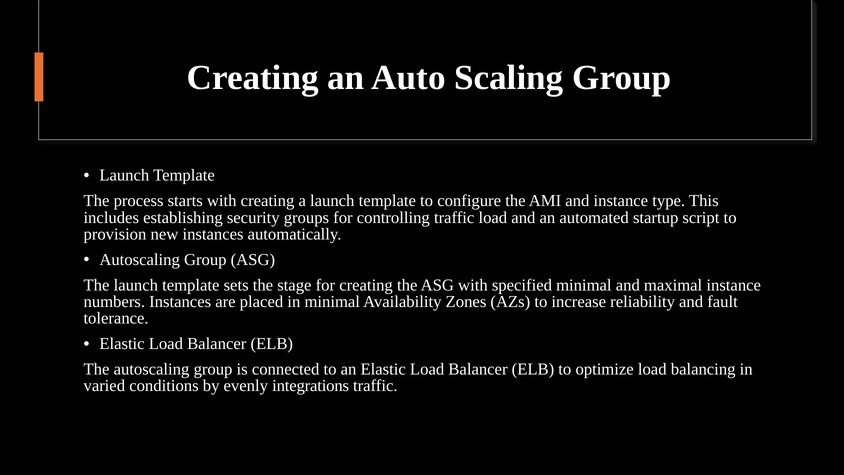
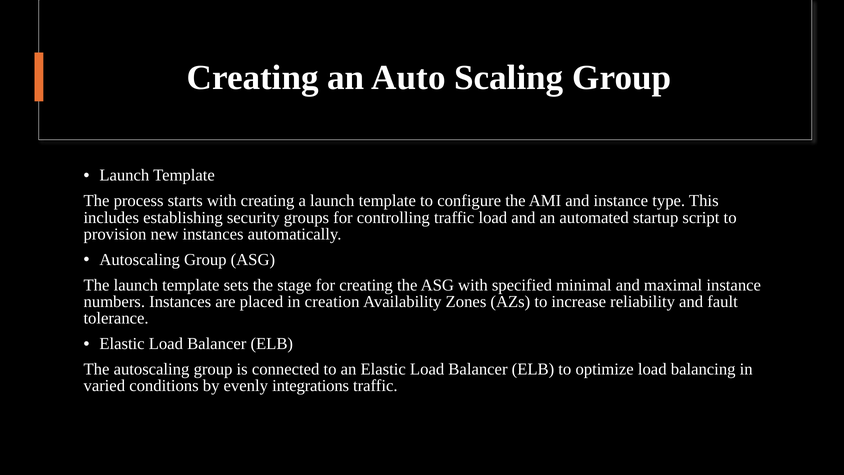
in minimal: minimal -> creation
